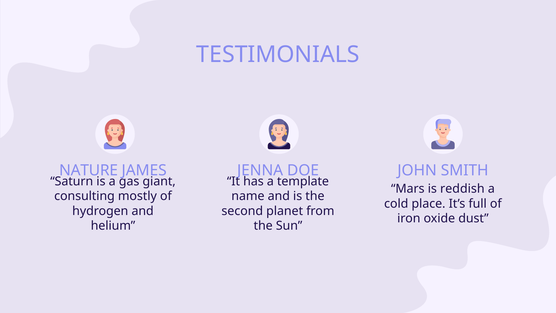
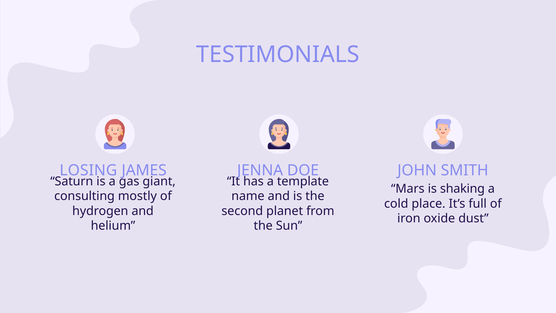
NATURE: NATURE -> LOSING
reddish: reddish -> shaking
